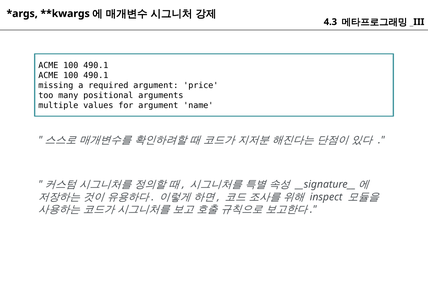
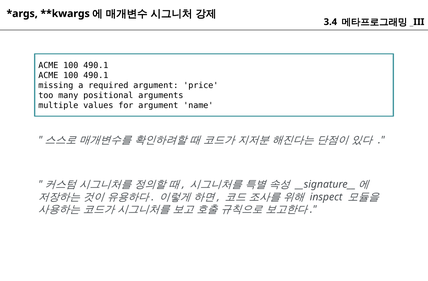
4.3: 4.3 -> 3.4
